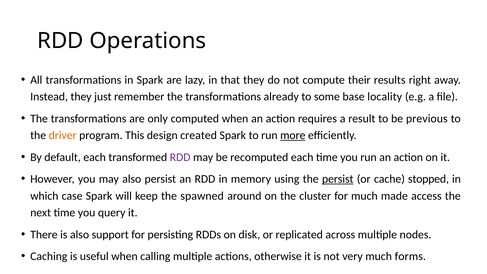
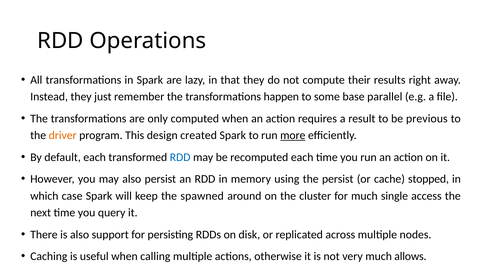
already: already -> happen
locality: locality -> parallel
RDD at (180, 157) colour: purple -> blue
persist at (338, 179) underline: present -> none
made: made -> single
forms: forms -> allows
